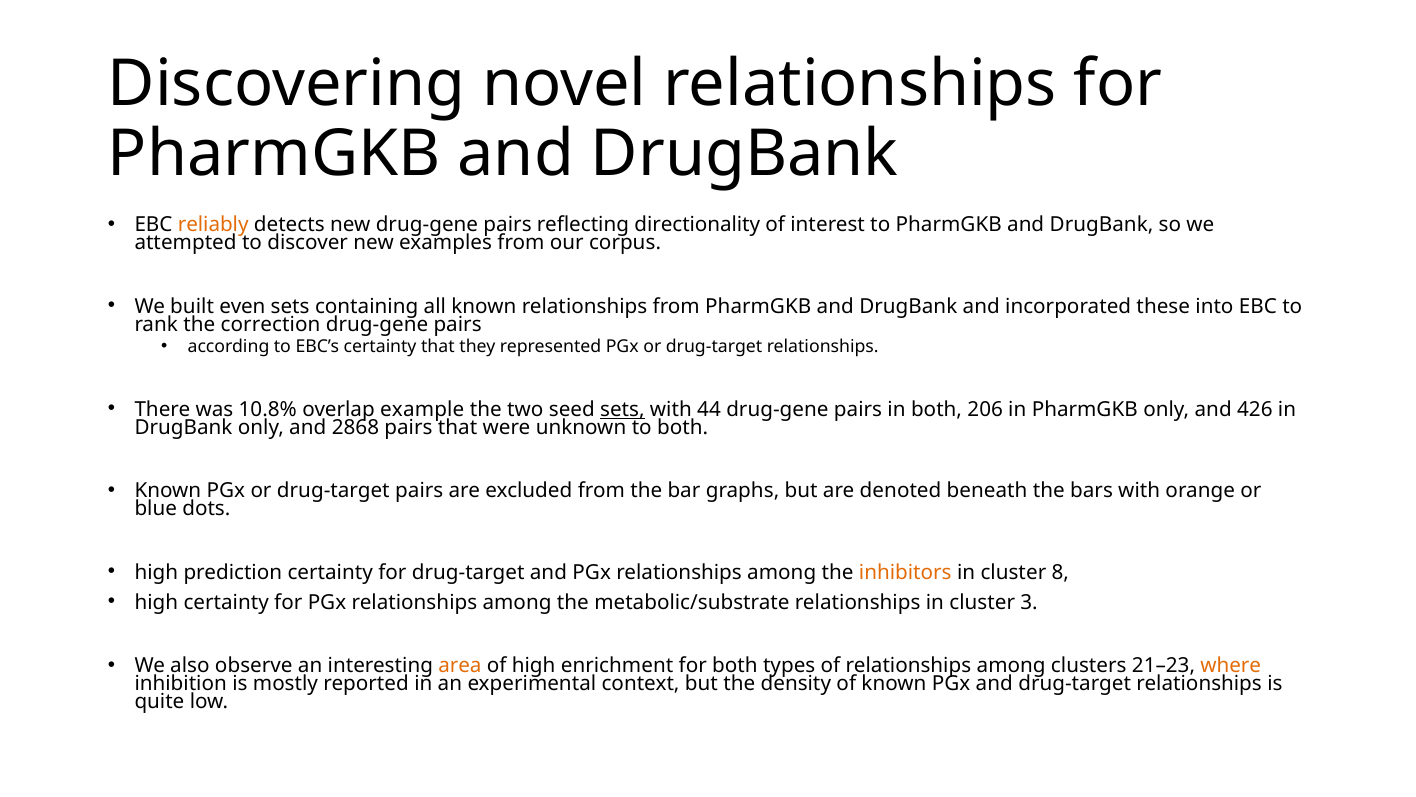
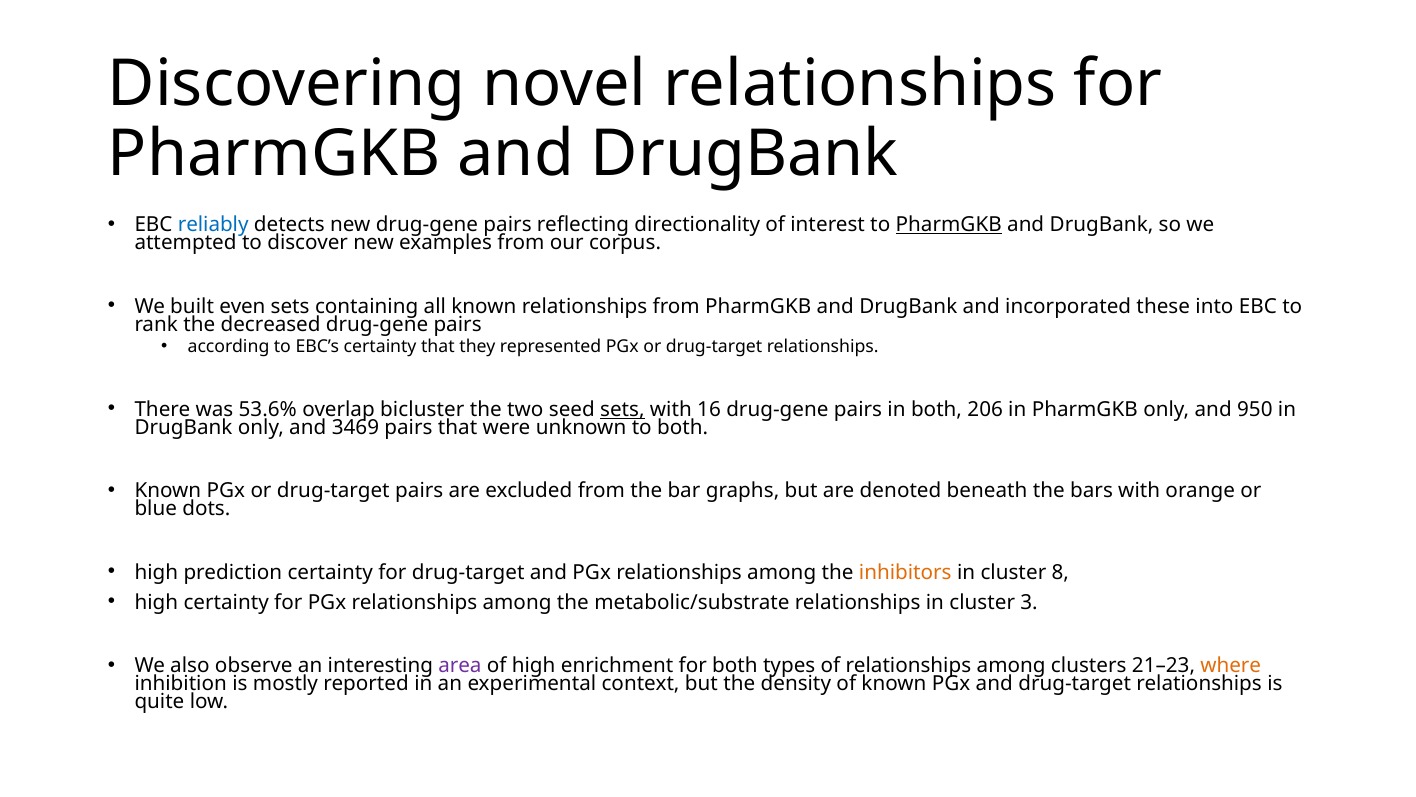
reliably colour: orange -> blue
PharmGKB at (949, 225) underline: none -> present
correction: correction -> decreased
10.8%: 10.8% -> 53.6%
example: example -> bicluster
44: 44 -> 16
426: 426 -> 950
2868: 2868 -> 3469
area colour: orange -> purple
